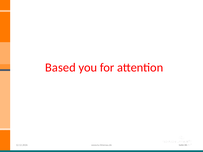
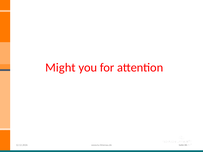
Based: Based -> Might
